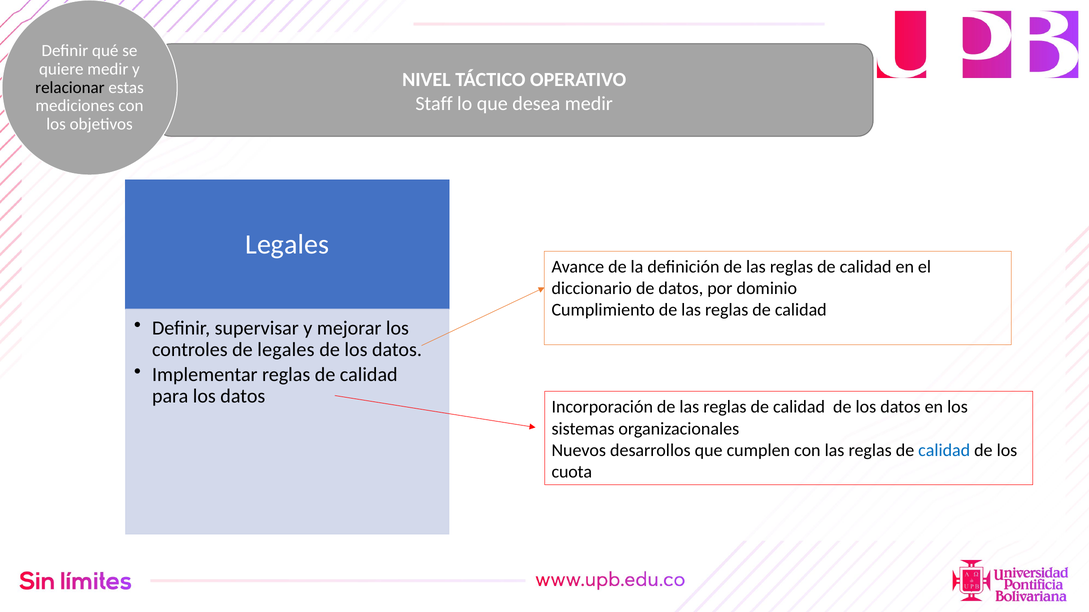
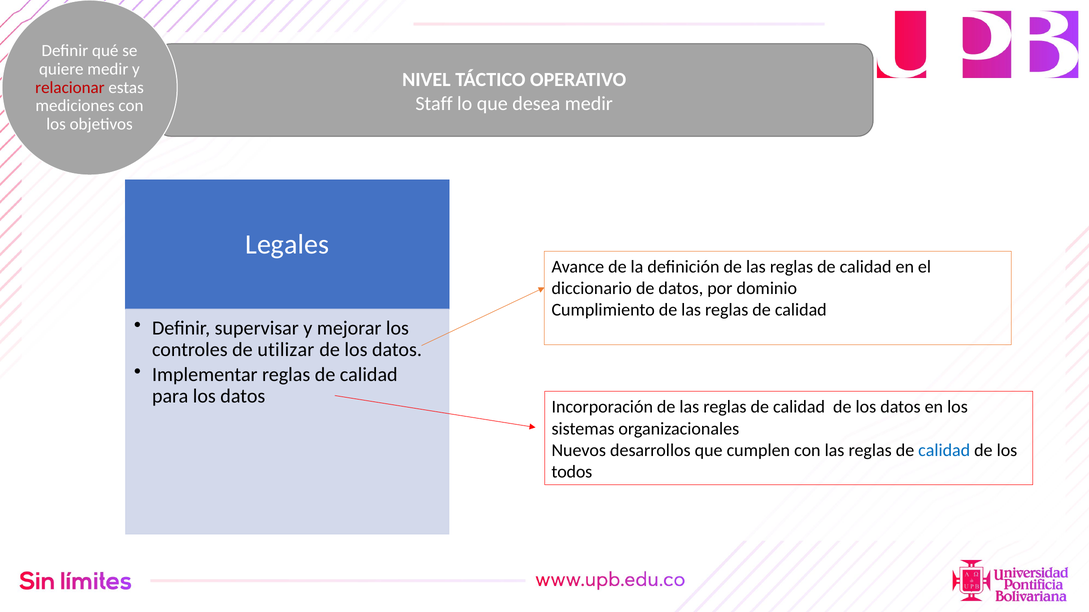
relacionar colour: black -> red
de legales: legales -> utilizar
cuota: cuota -> todos
